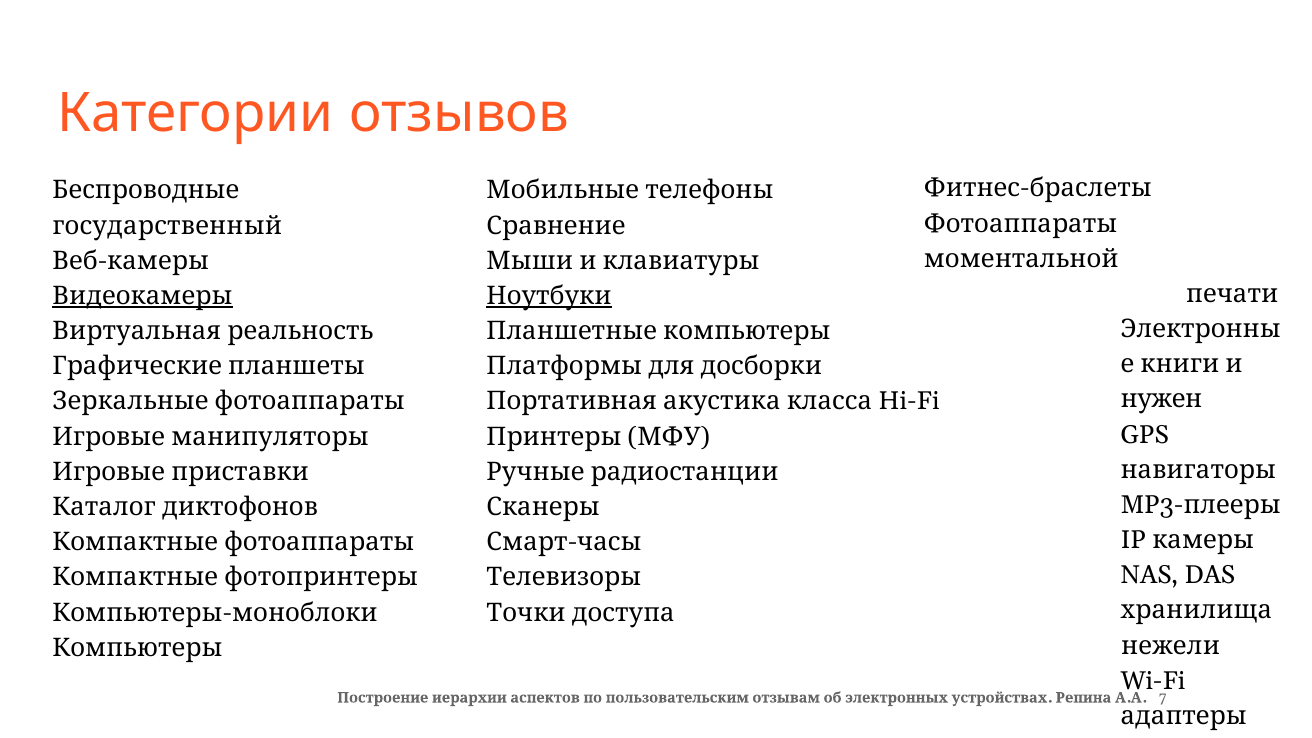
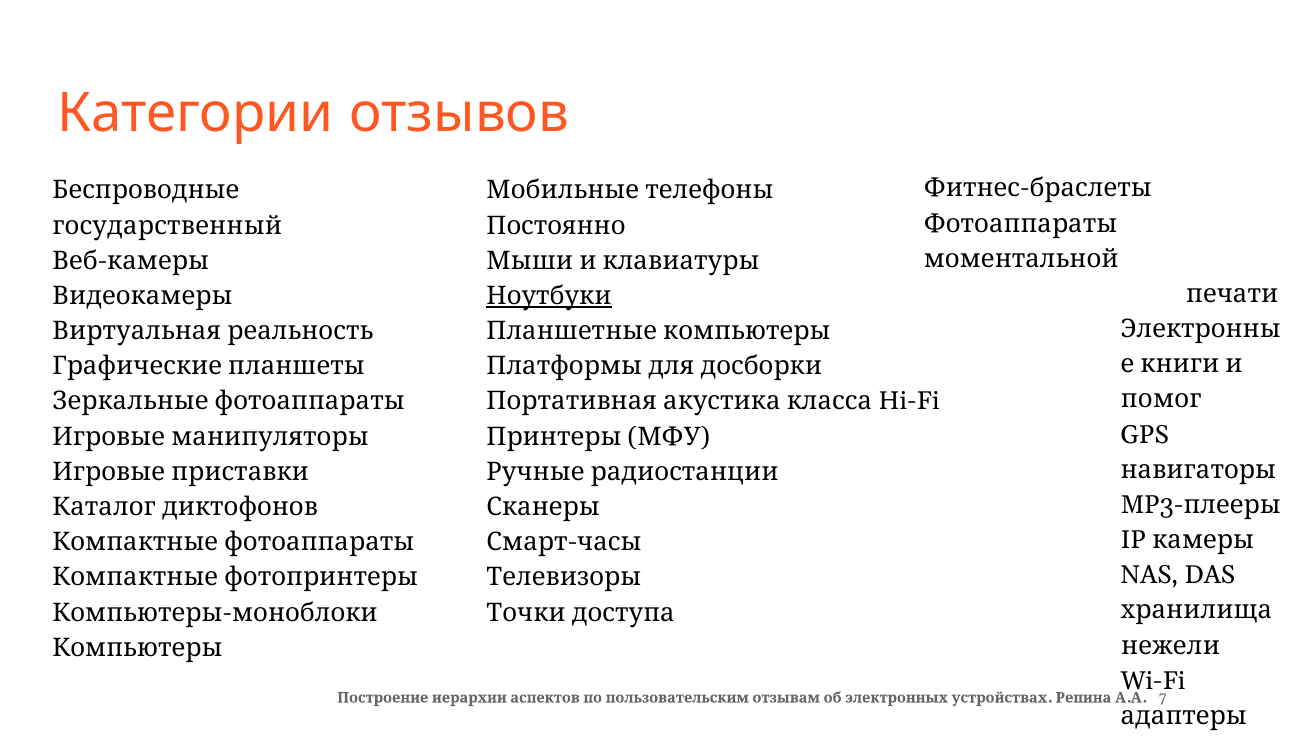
Сравнение: Сравнение -> Постоянно
Видеокамеры underline: present -> none
нужен: нужен -> помог
